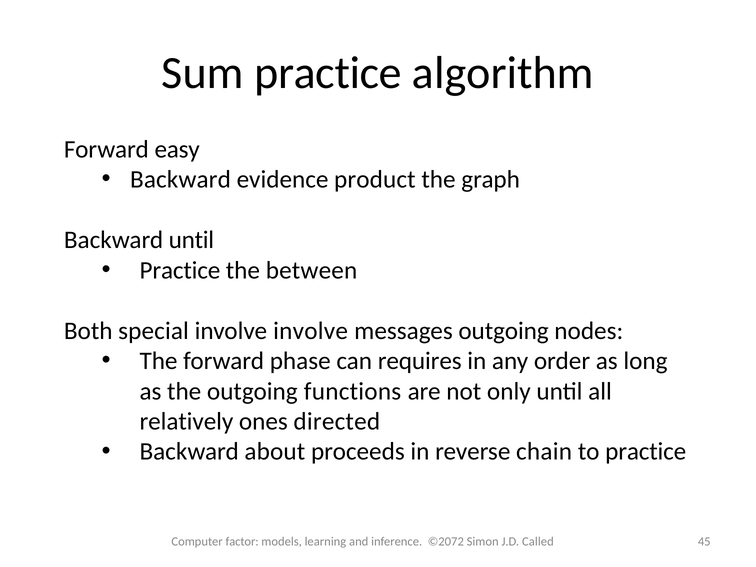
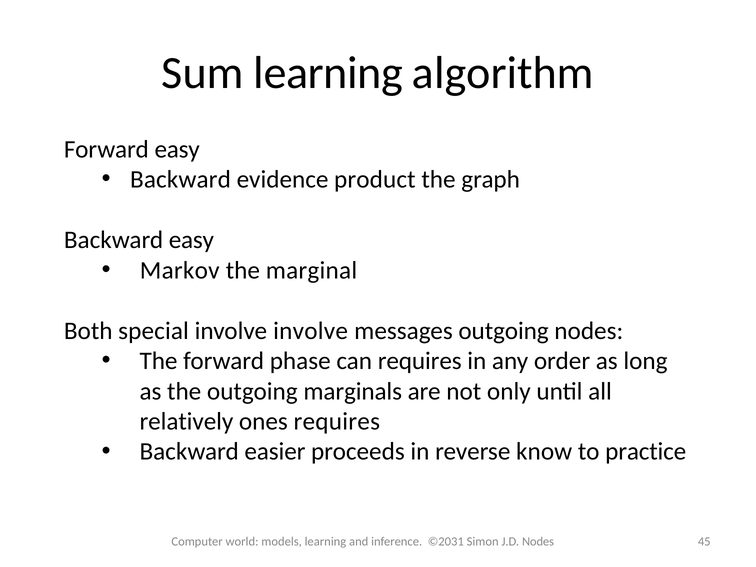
Sum practice: practice -> learning
Backward until: until -> easy
Practice at (180, 270): Practice -> Markov
between: between -> marginal
functions: functions -> marginals
ones directed: directed -> requires
about: about -> easier
chain: chain -> know
factor: factor -> world
©2072: ©2072 -> ©2031
J.D Called: Called -> Nodes
